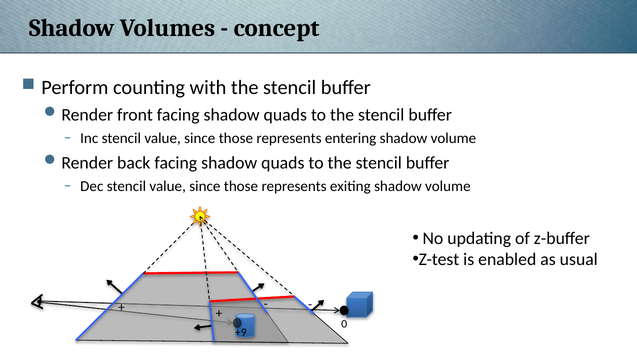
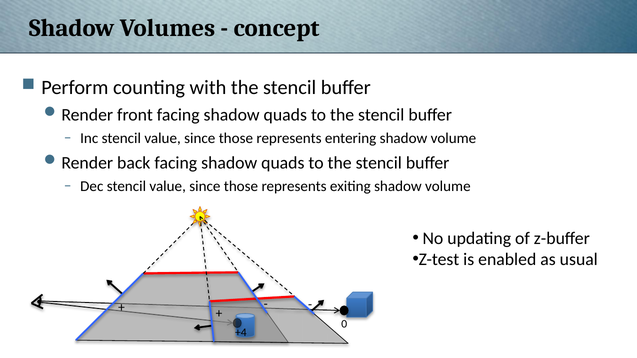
+9: +9 -> +4
